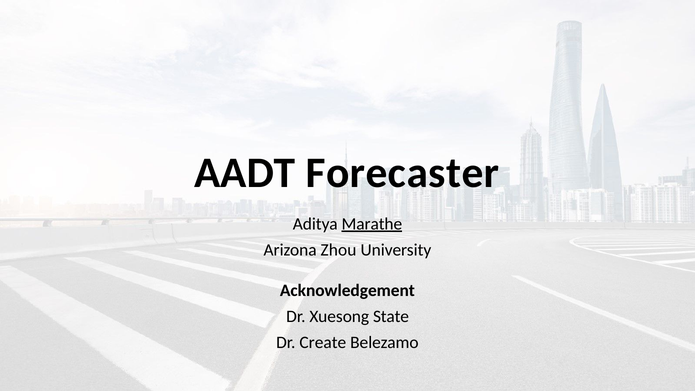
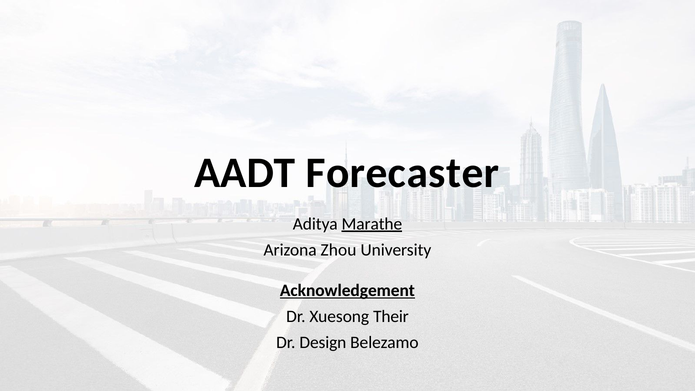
Acknowledgement underline: none -> present
State: State -> Their
Create: Create -> Design
